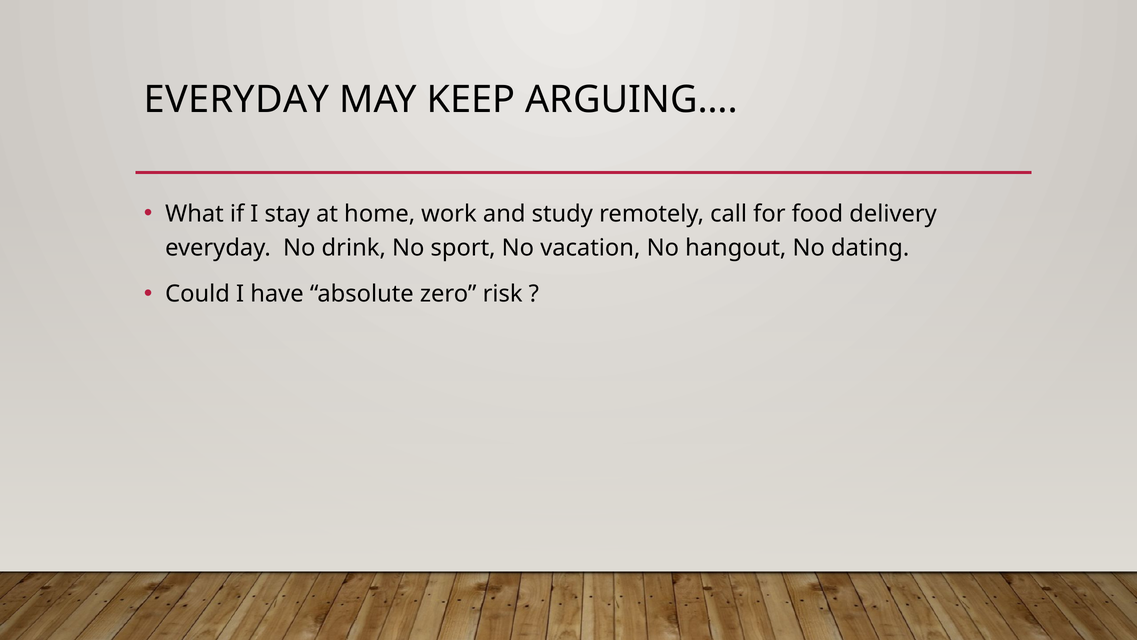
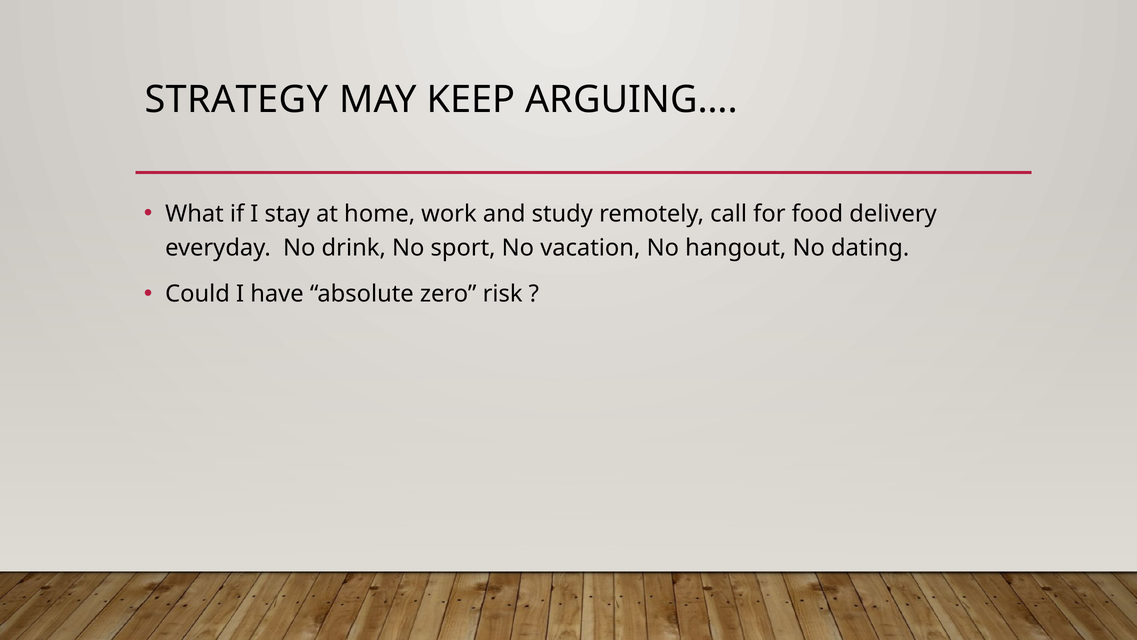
EVERYDAY at (236, 100): EVERYDAY -> STRATEGY
